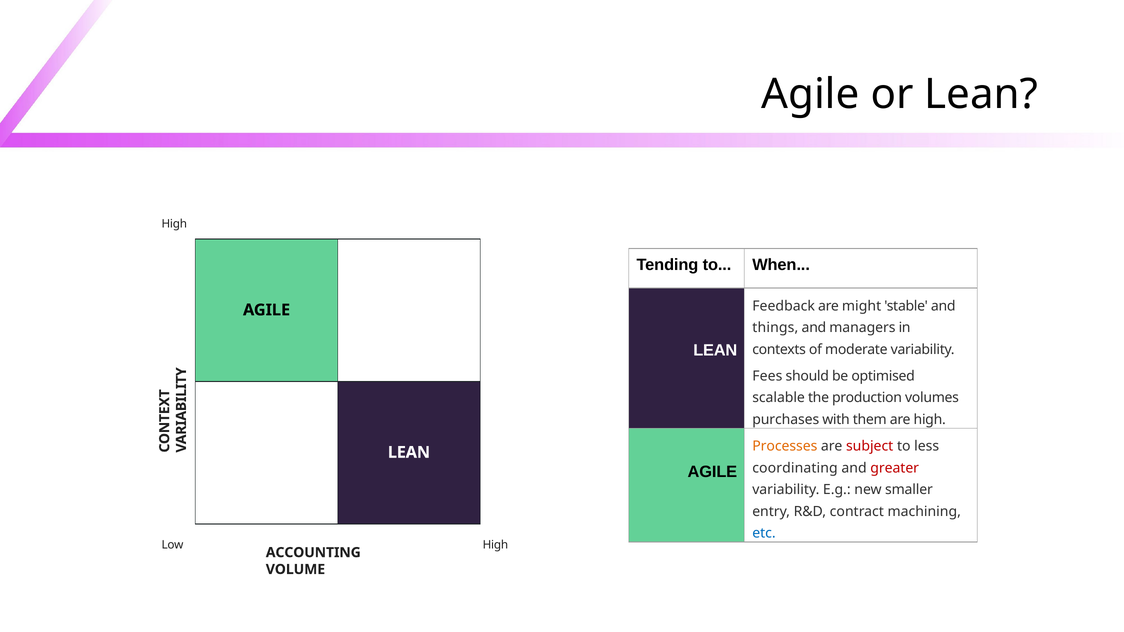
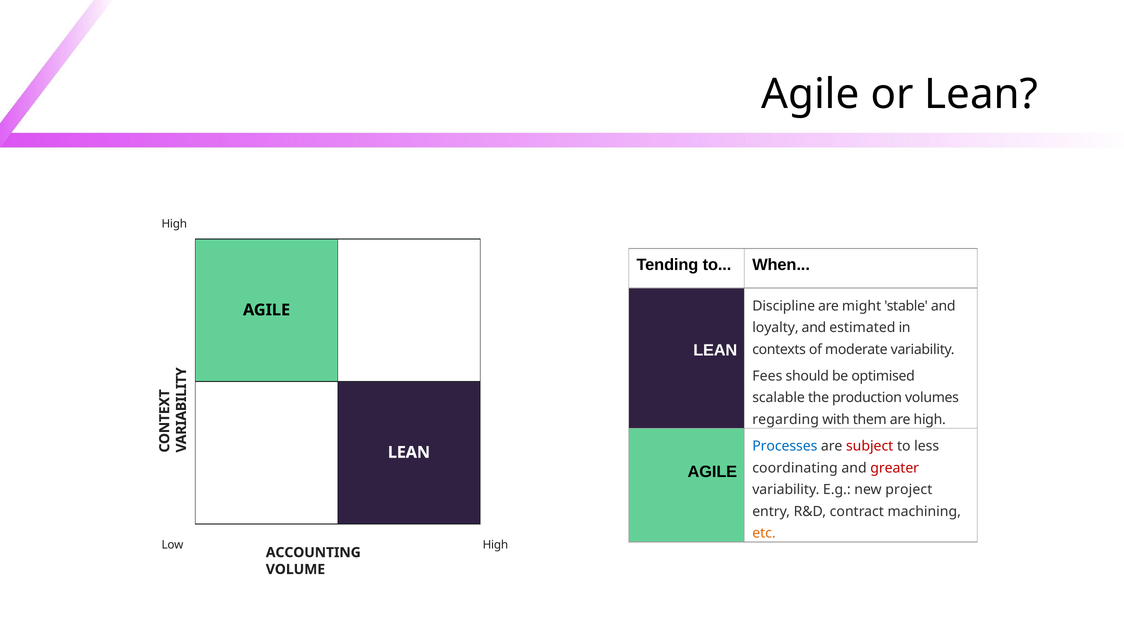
Feedback: Feedback -> Discipline
things: things -> loyalty
managers: managers -> estimated
purchases: purchases -> regarding
Processes colour: orange -> blue
smaller: smaller -> project
etc colour: blue -> orange
